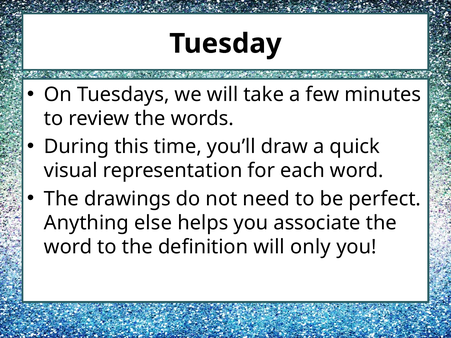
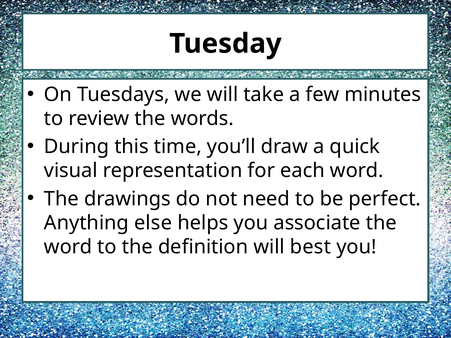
only: only -> best
